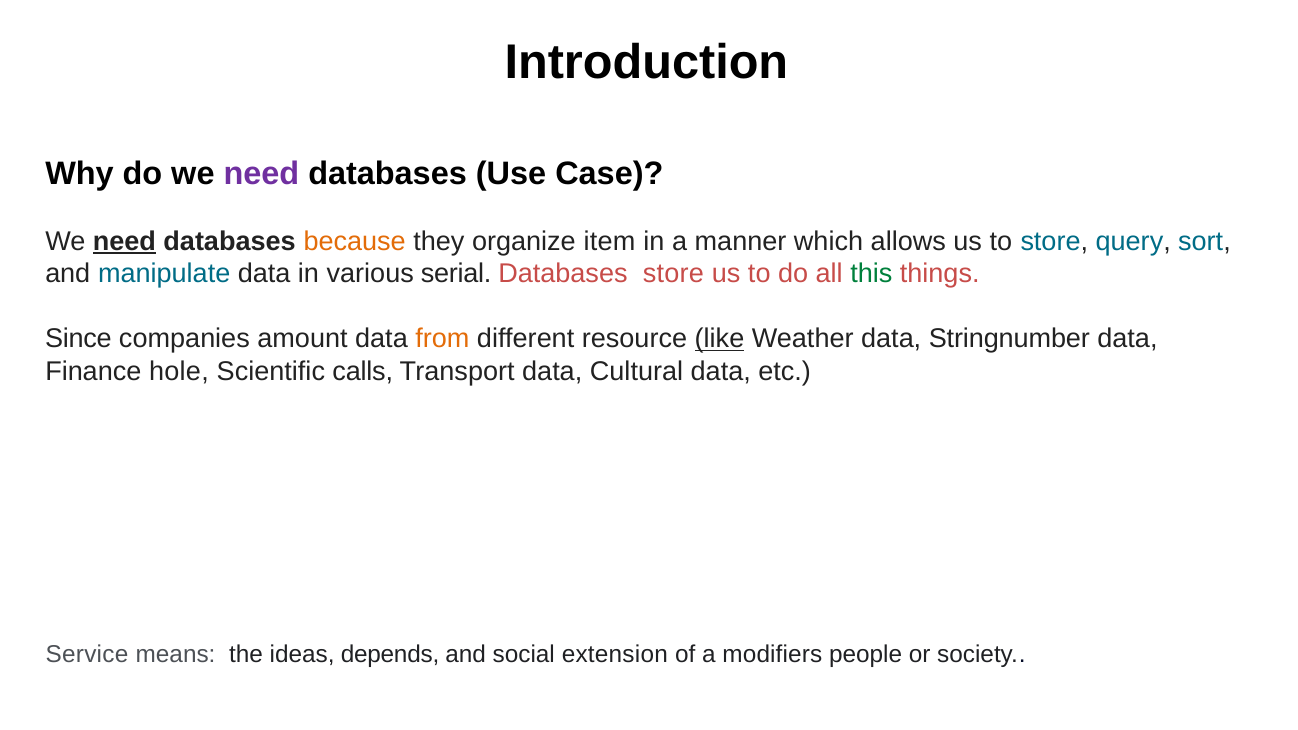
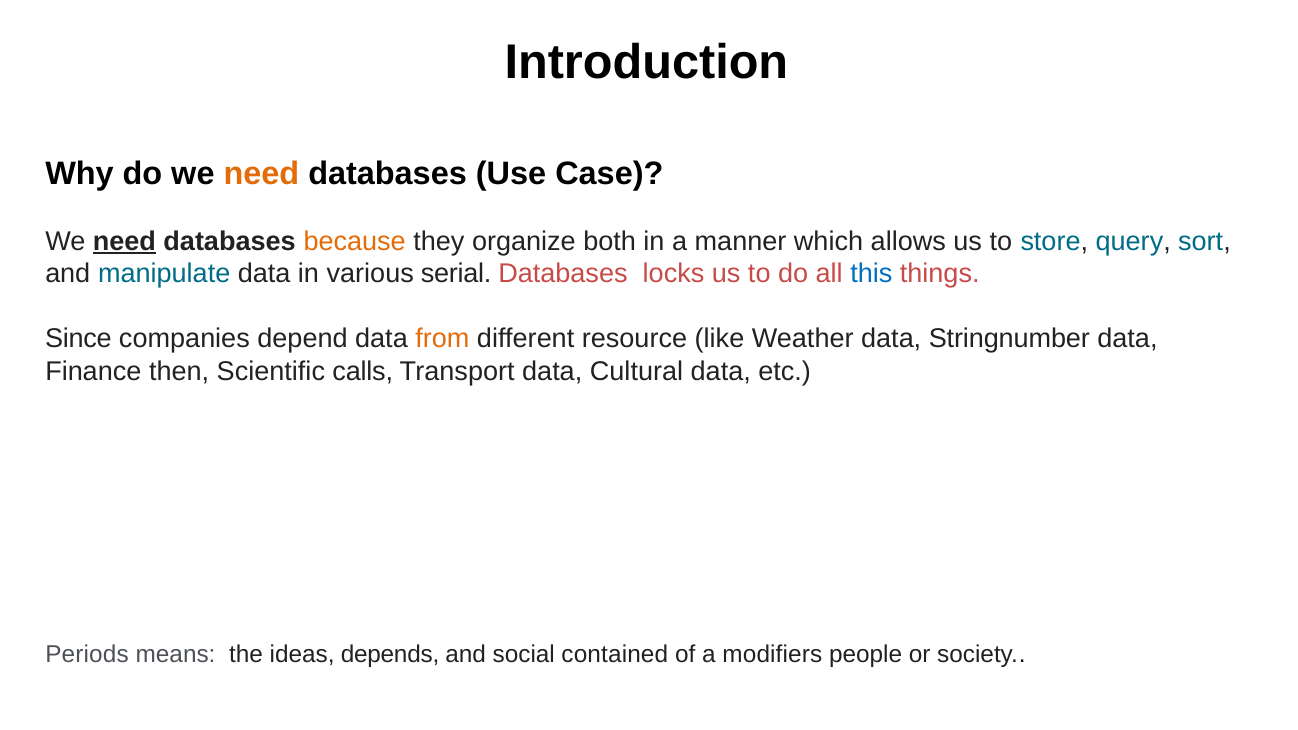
need at (261, 174) colour: purple -> orange
item: item -> both
Databases store: store -> locks
this colour: green -> blue
amount: amount -> depend
like underline: present -> none
hole: hole -> then
Service: Service -> Periods
extension: extension -> contained
